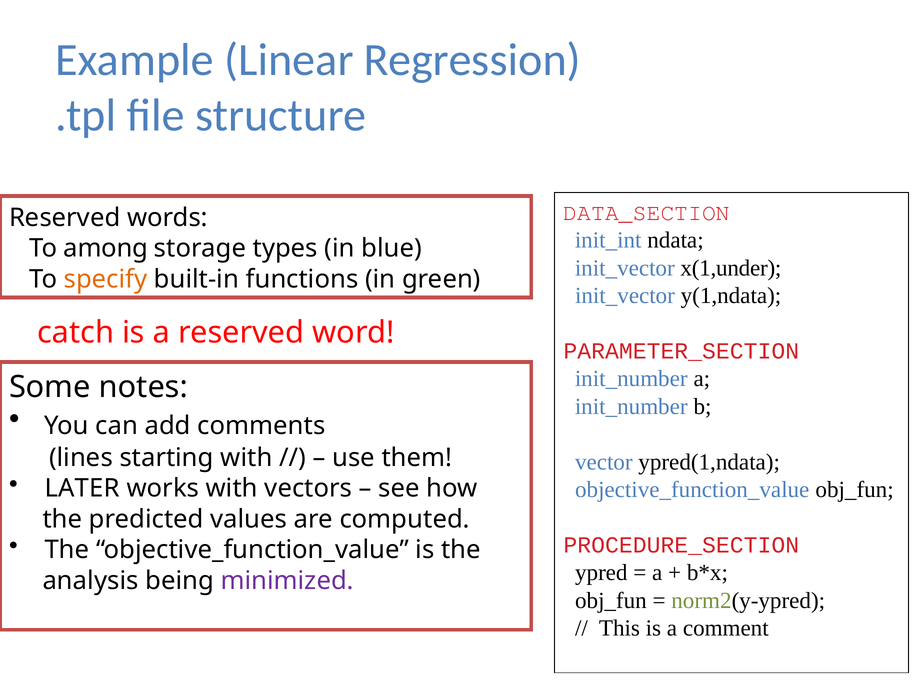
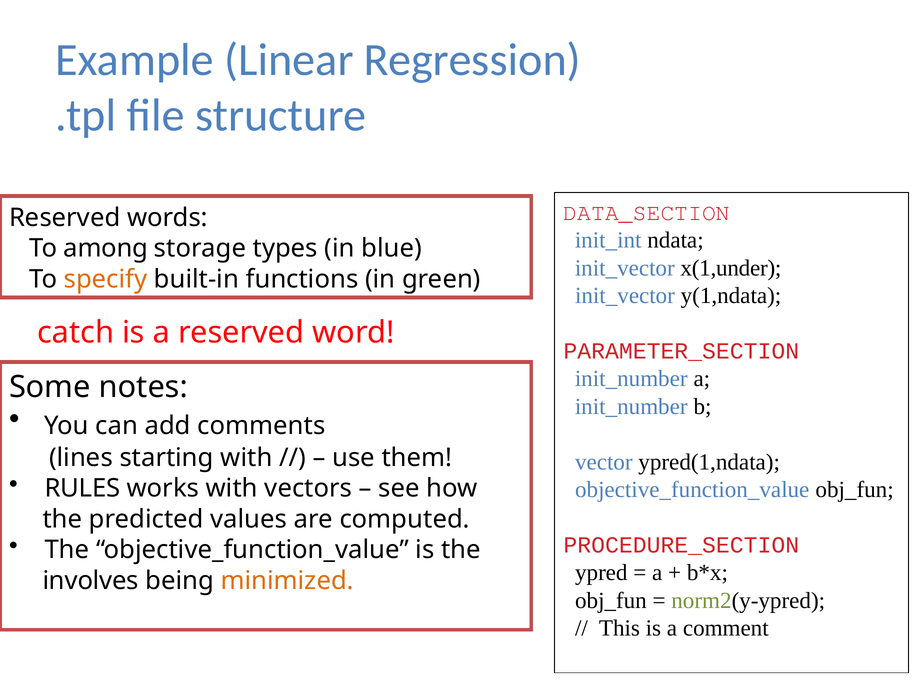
LATER: LATER -> RULES
analysis: analysis -> involves
minimized colour: purple -> orange
